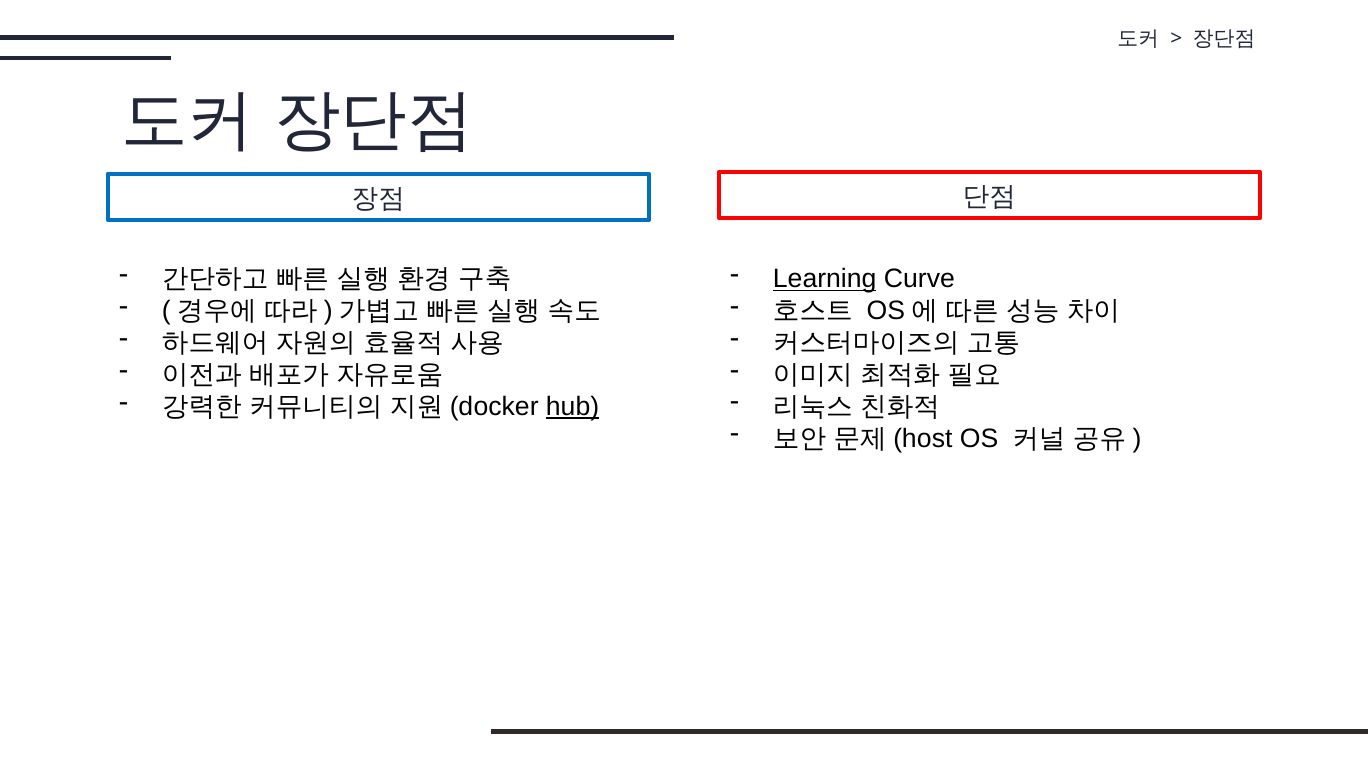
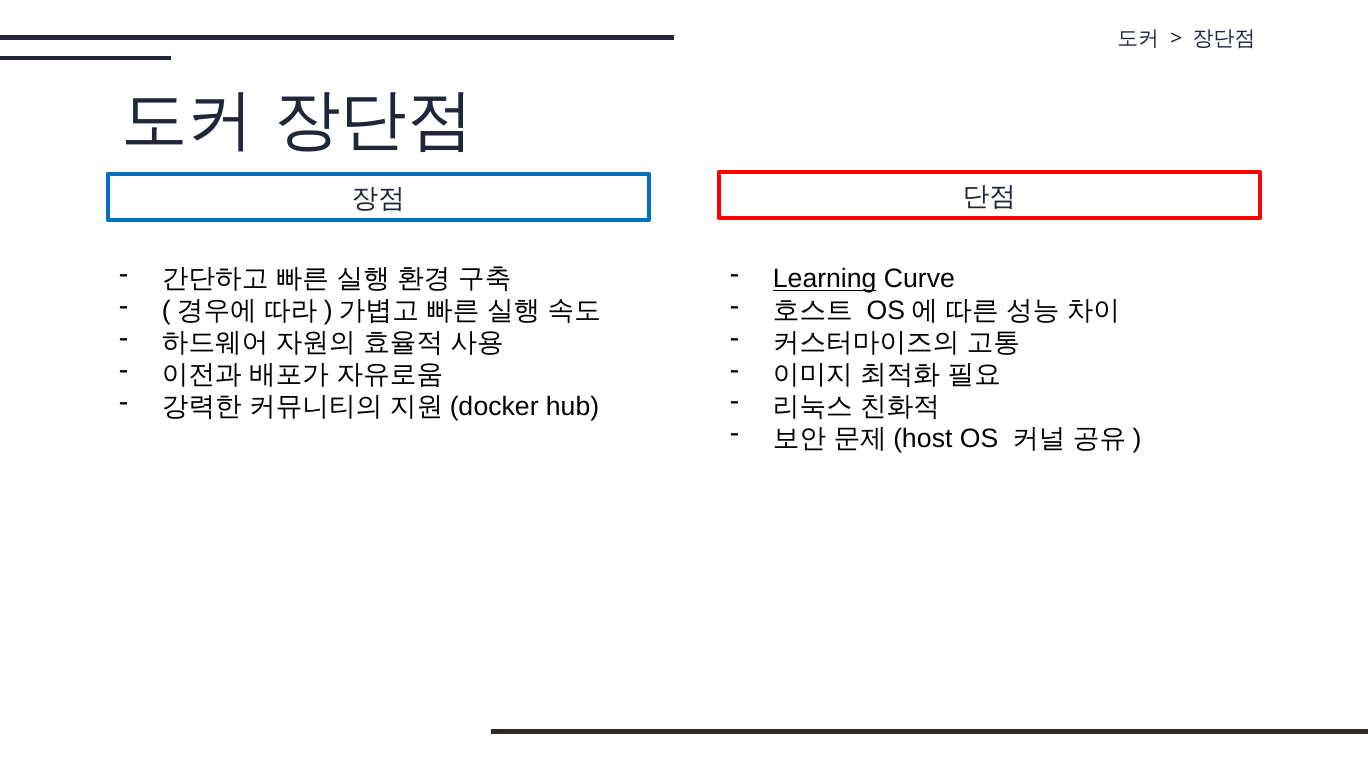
hub underline: present -> none
